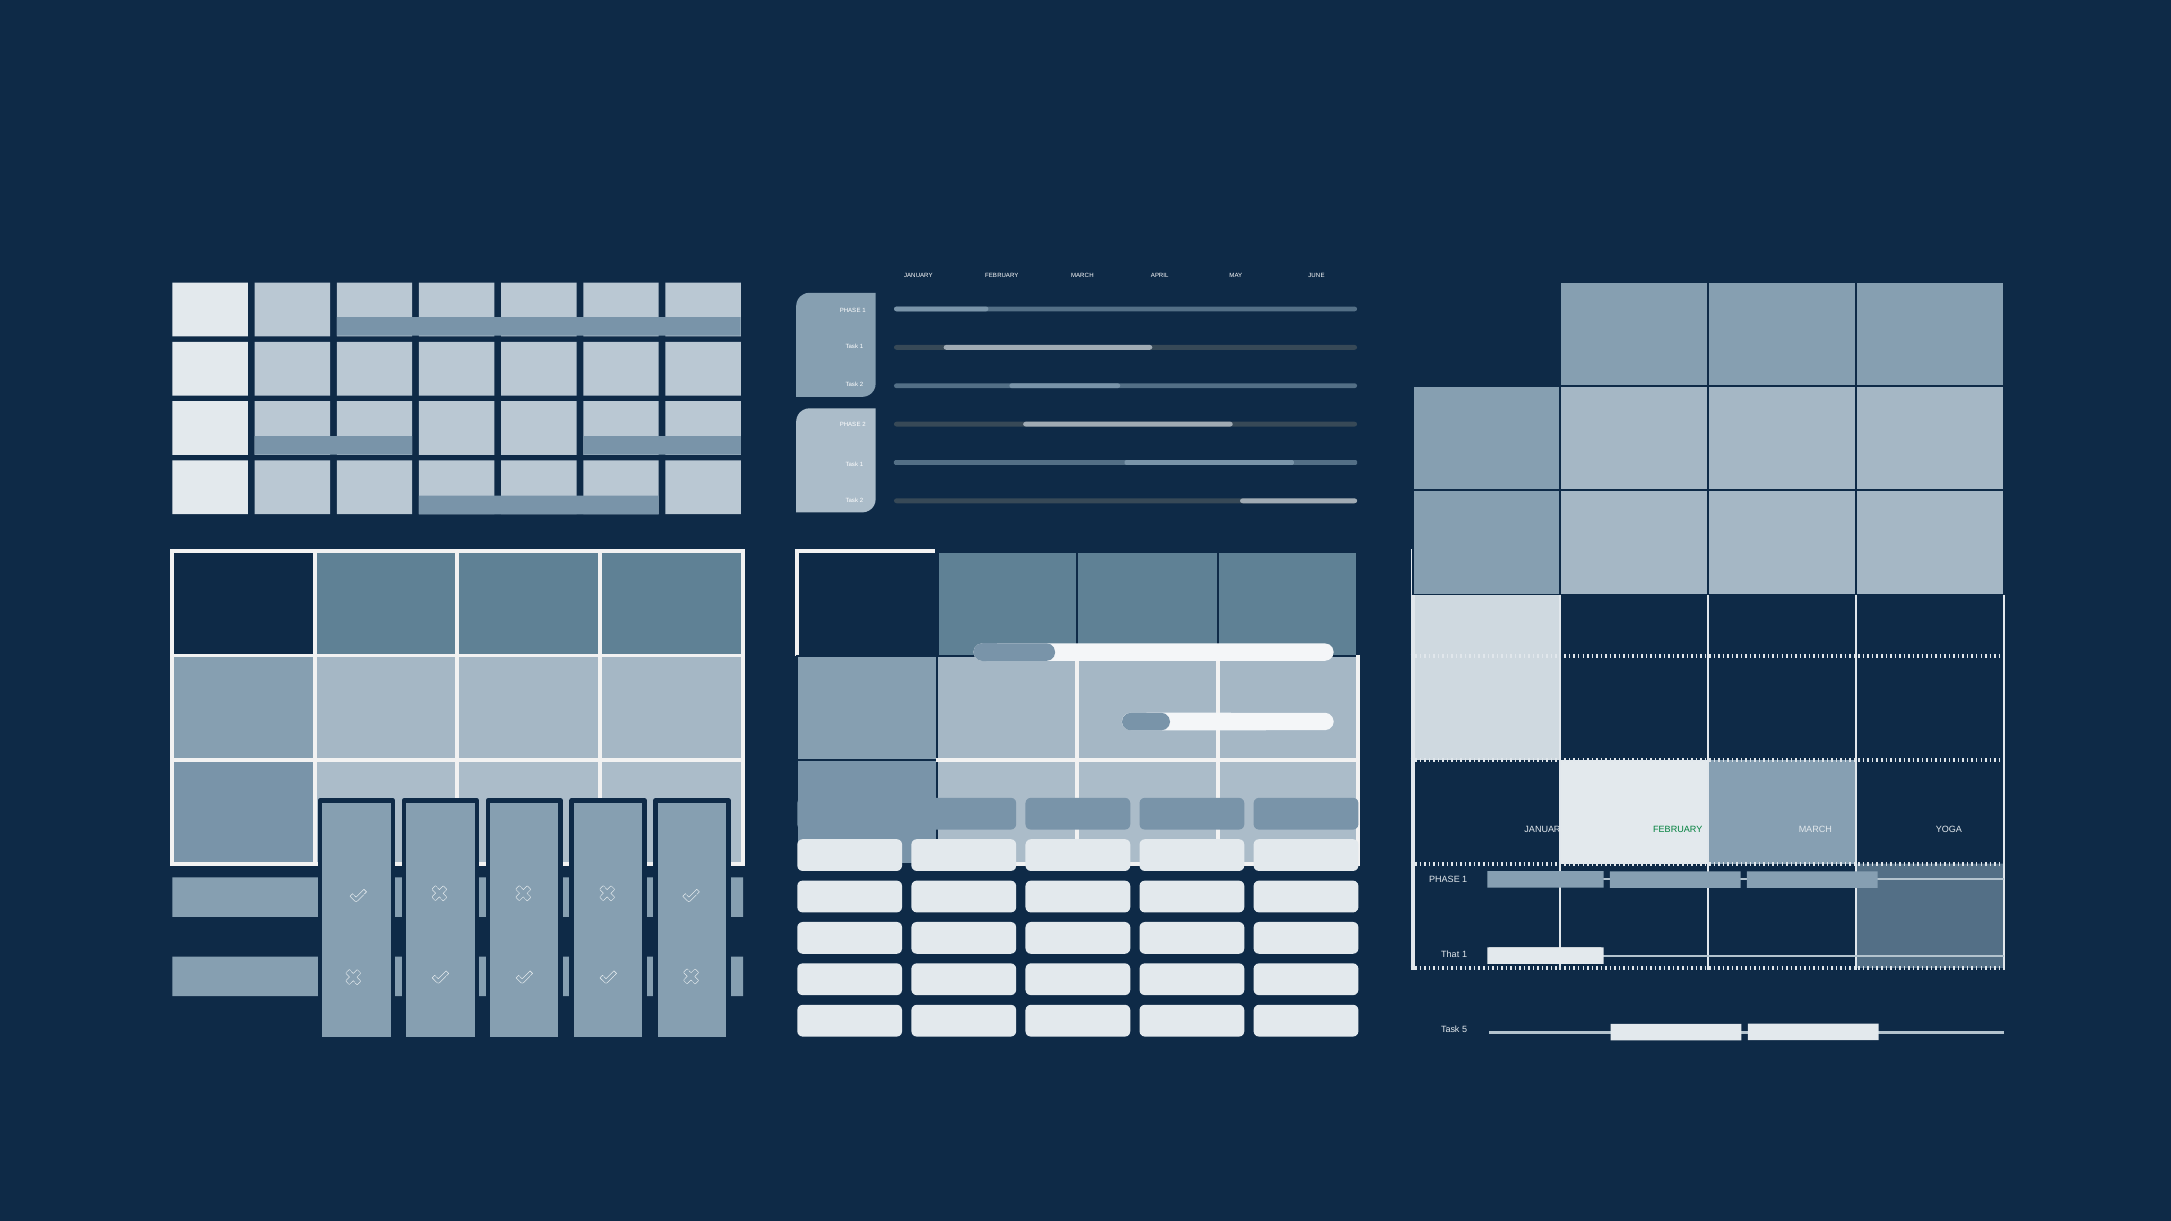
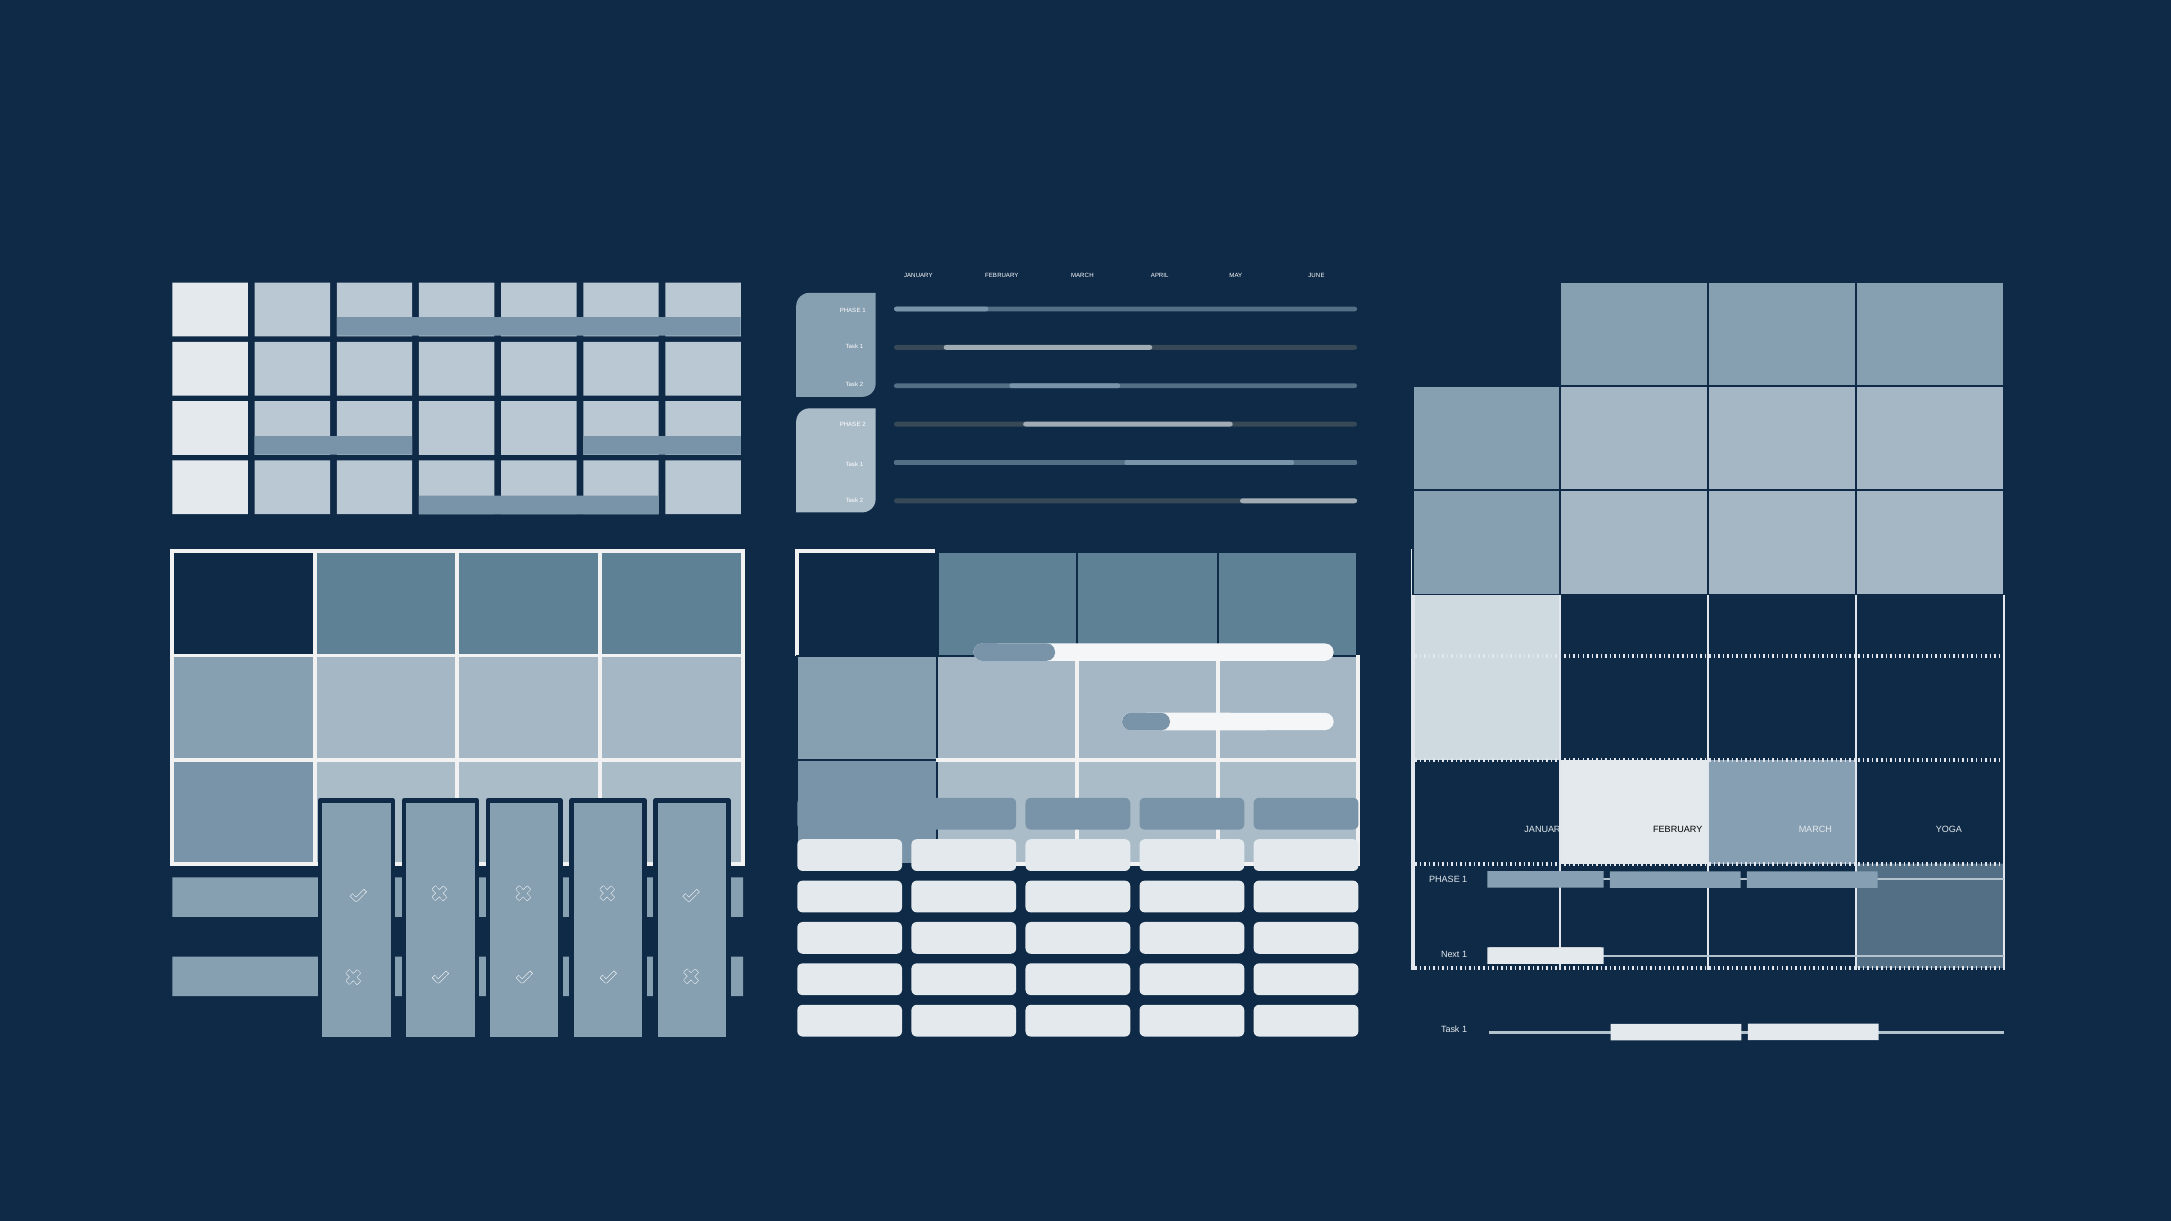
FEBRUARY at (1678, 830) colour: green -> black
That: That -> Next
5 at (1465, 1030): 5 -> 1
